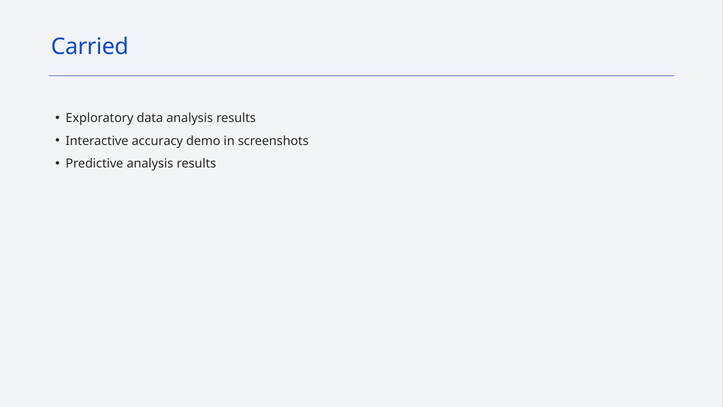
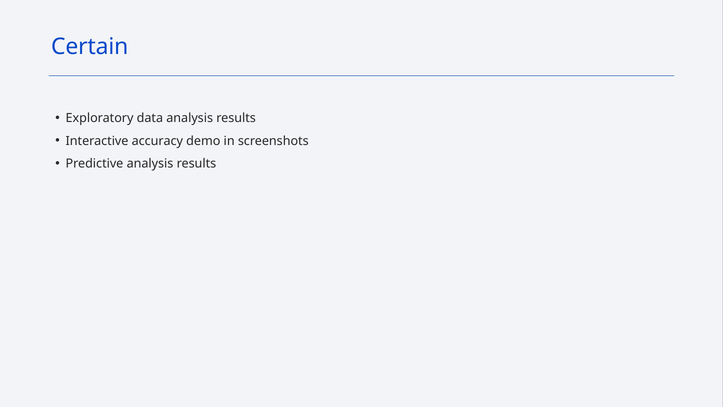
Carried: Carried -> Certain
